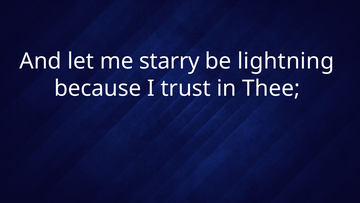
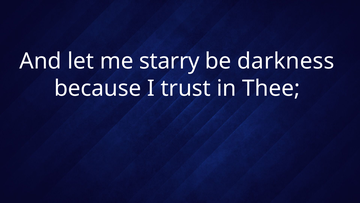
lightning: lightning -> darkness
